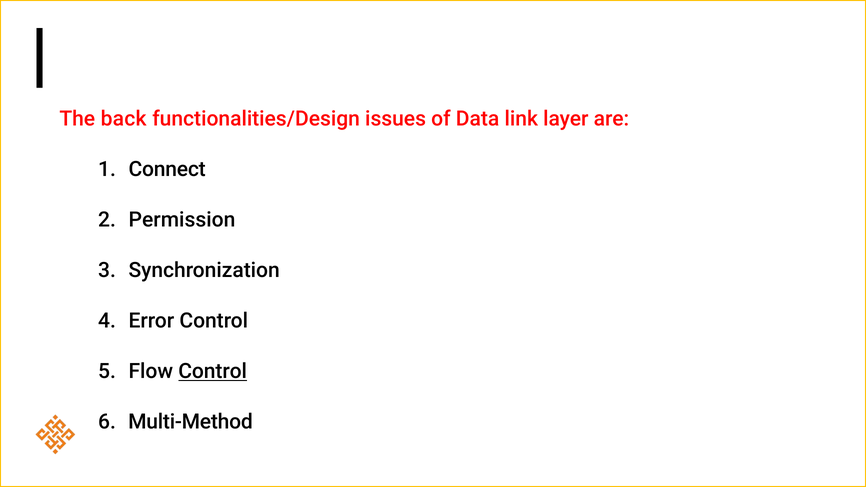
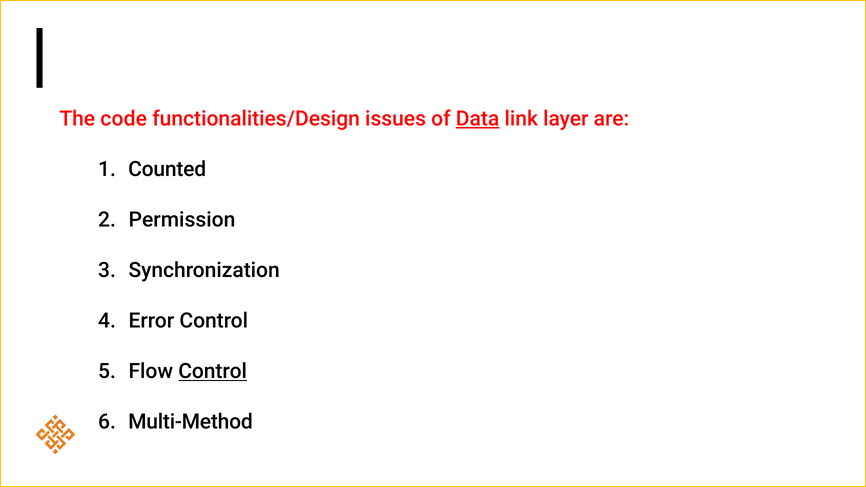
back: back -> code
Data underline: none -> present
Connect: Connect -> Counted
